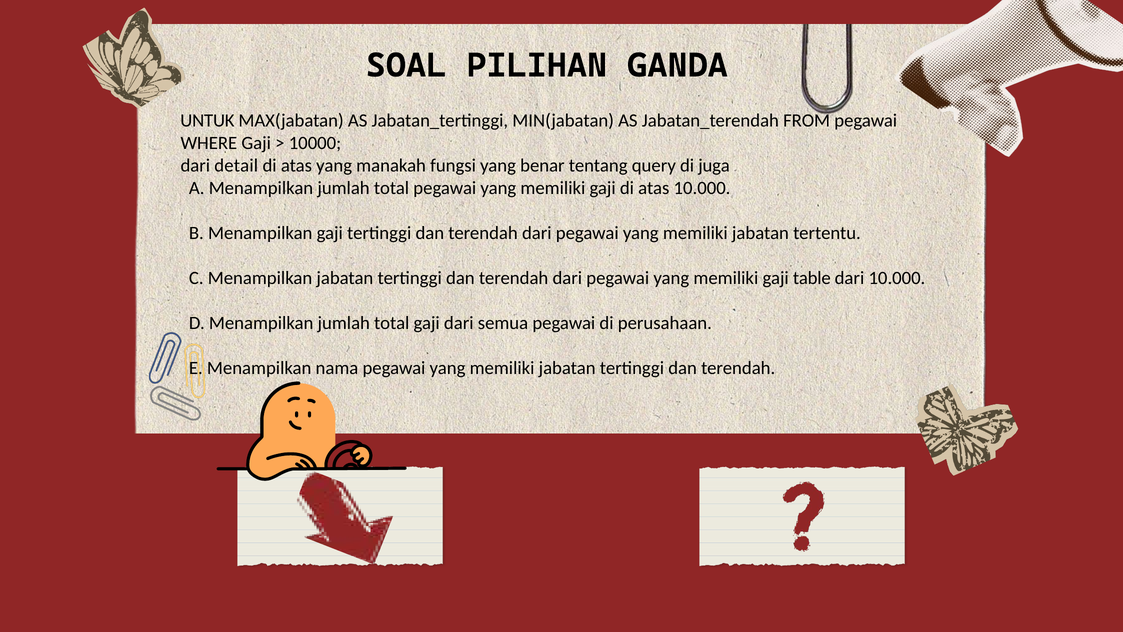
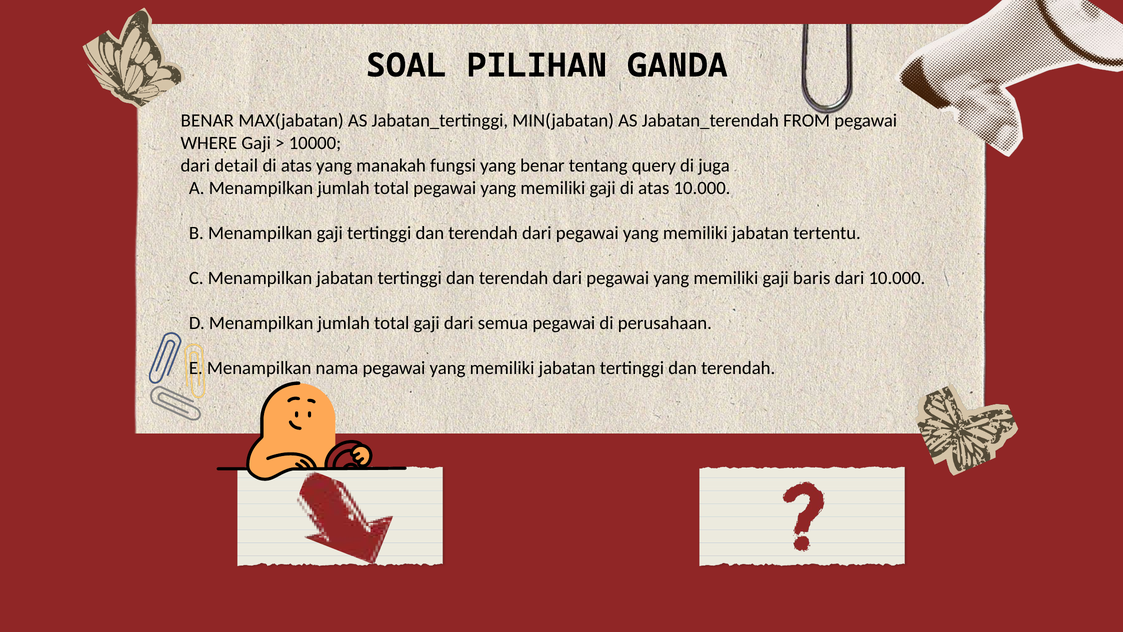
UNTUK at (207, 121): UNTUK -> BENAR
table: table -> baris
